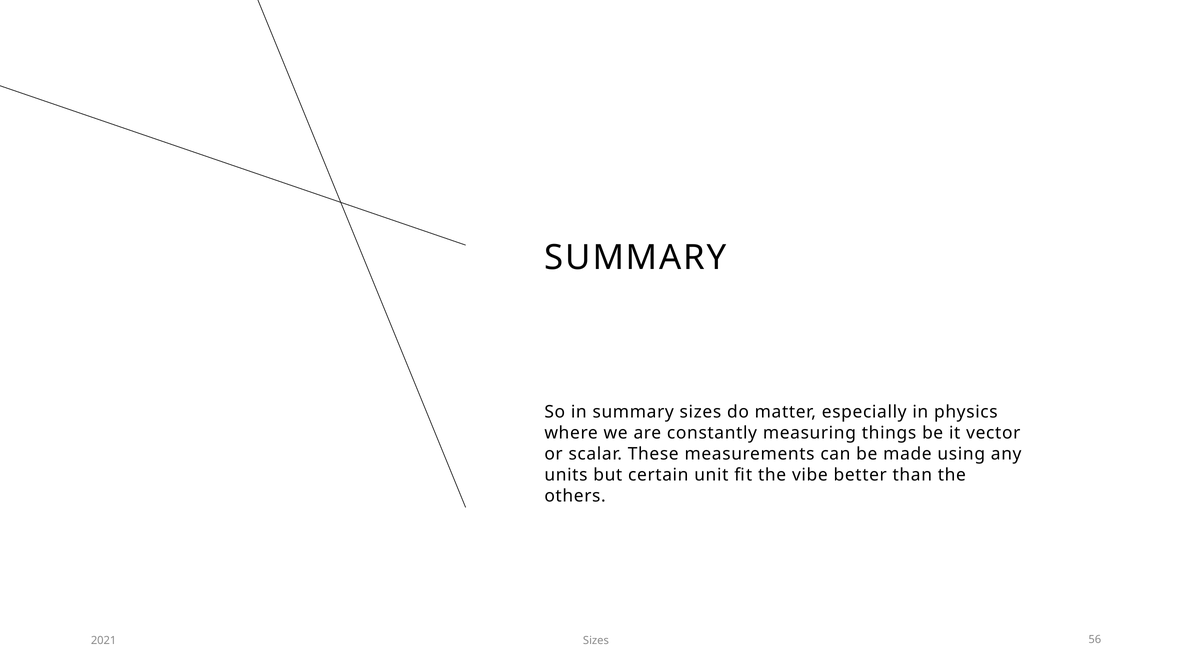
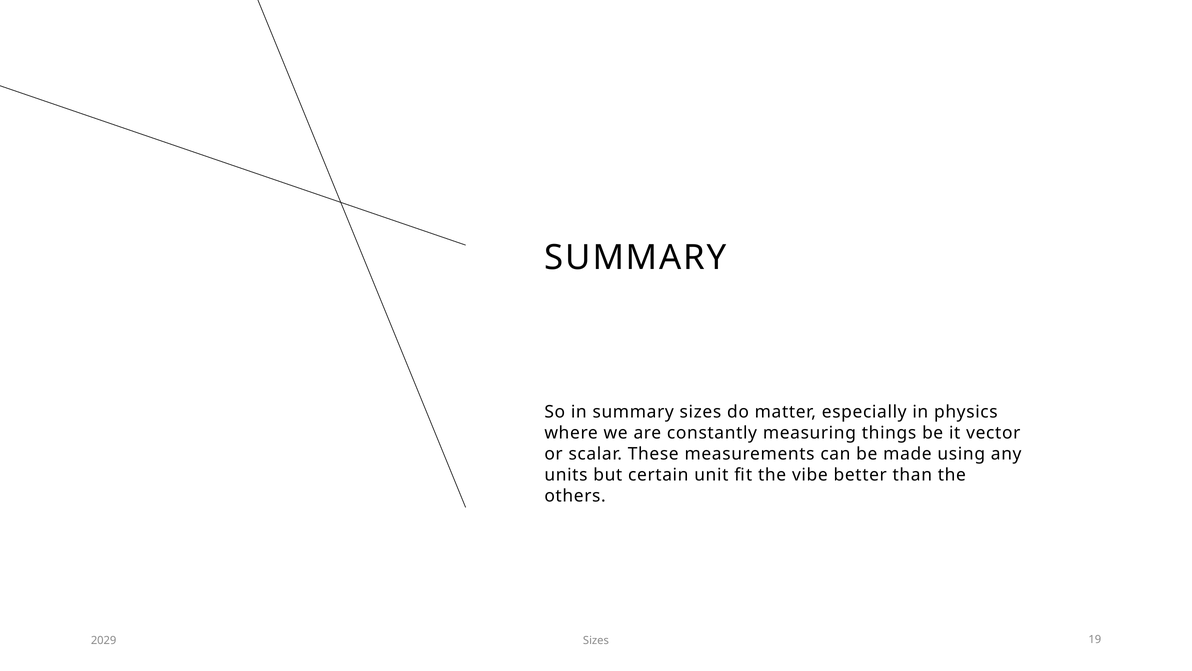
2021: 2021 -> 2029
56: 56 -> 19
